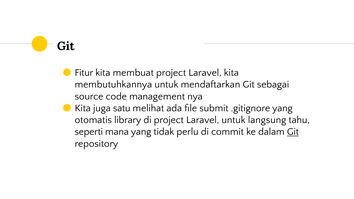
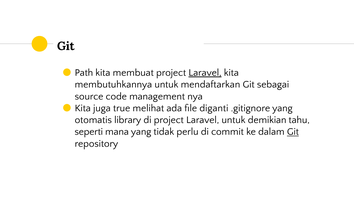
Fitur: Fitur -> Path
Laravel at (205, 73) underline: none -> present
satu: satu -> true
submit: submit -> diganti
langsung: langsung -> demikian
